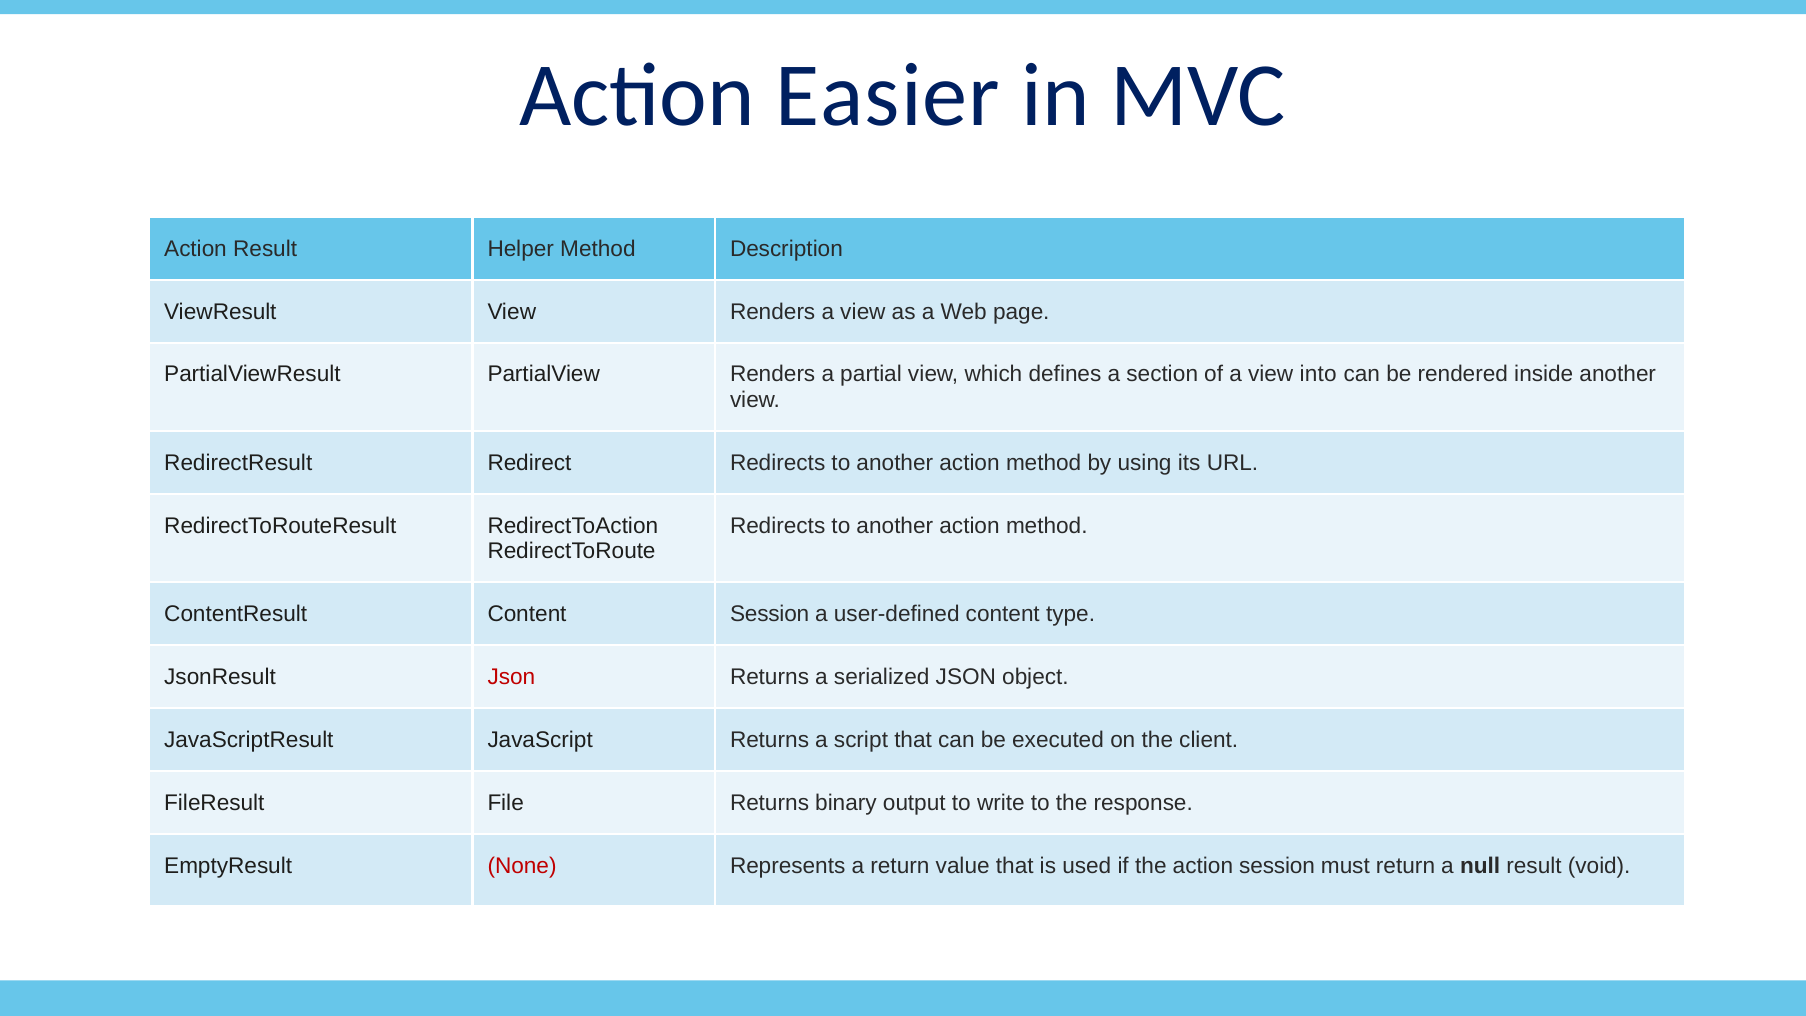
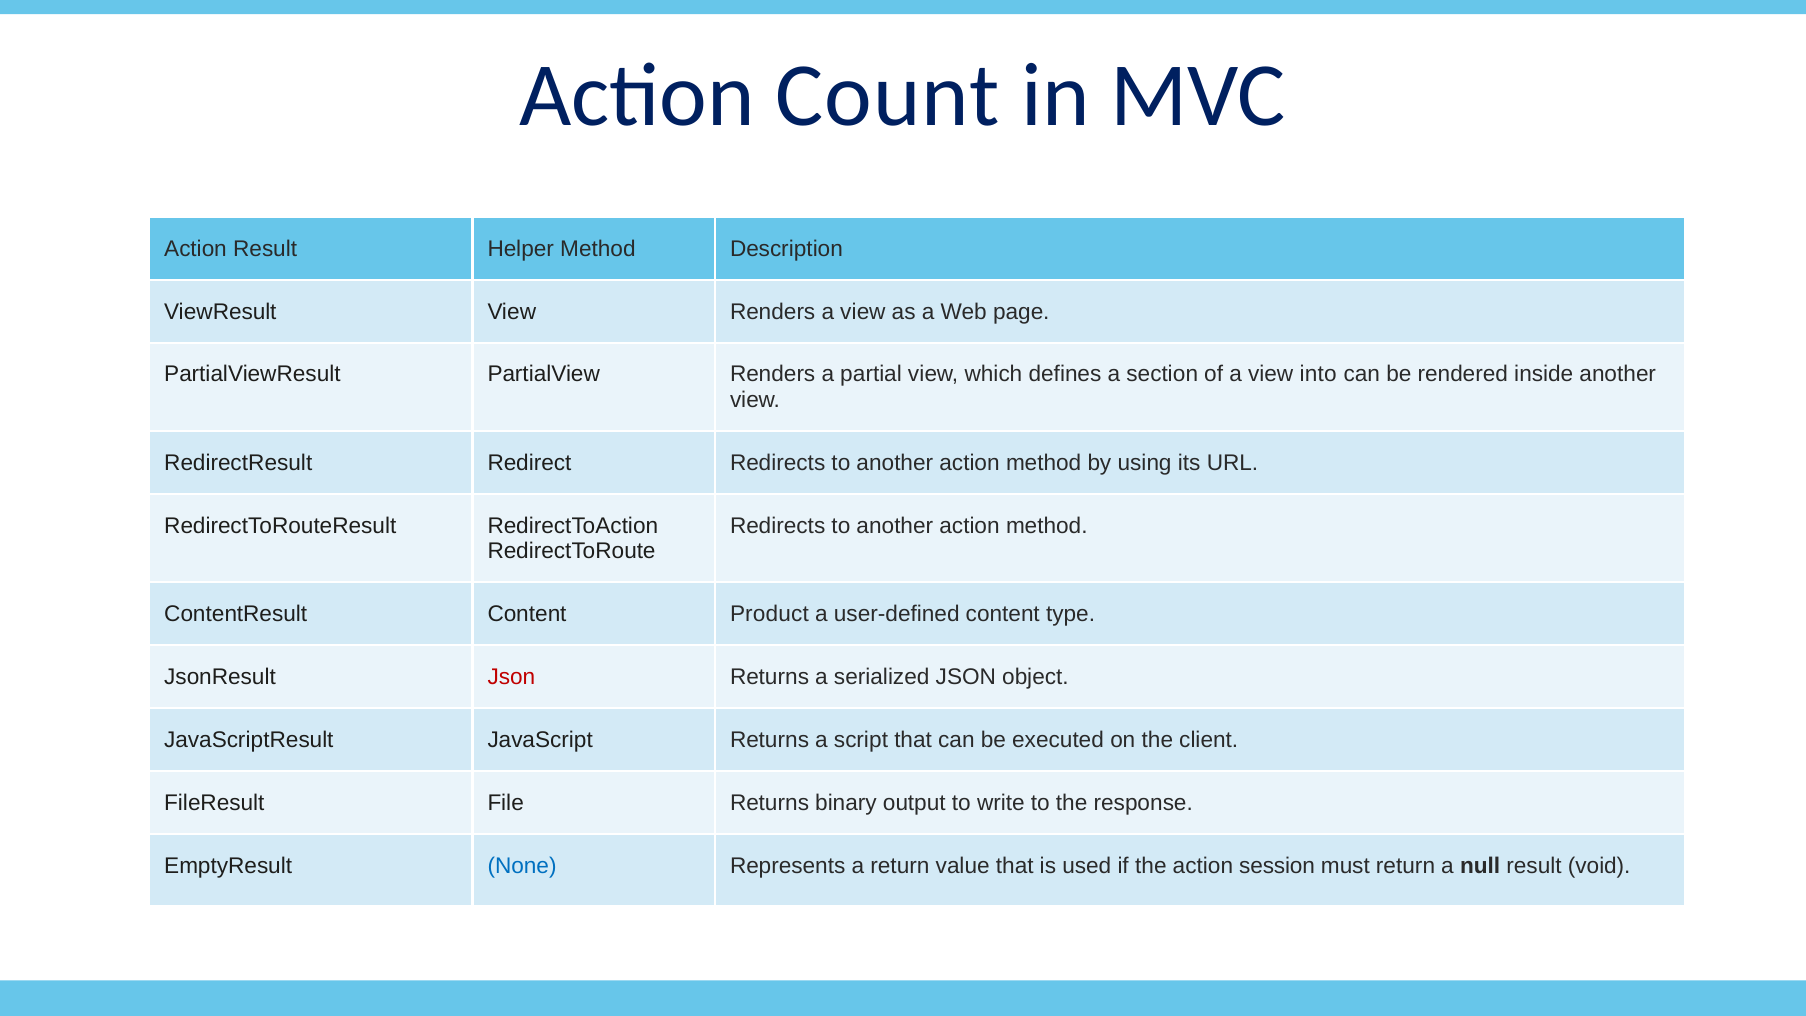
Easier: Easier -> Count
Content Session: Session -> Product
None colour: red -> blue
